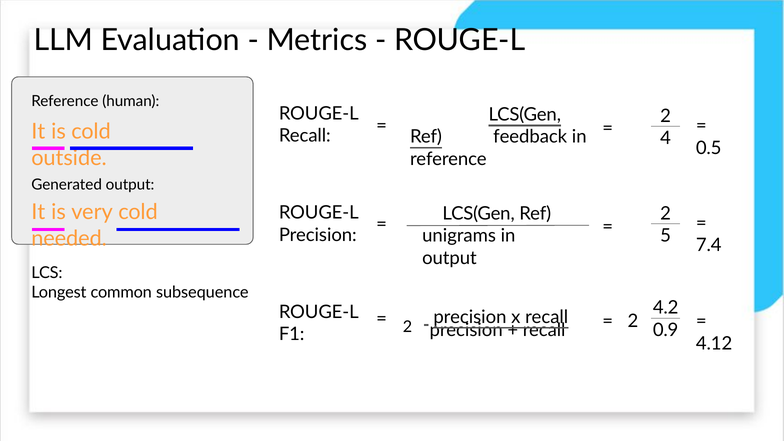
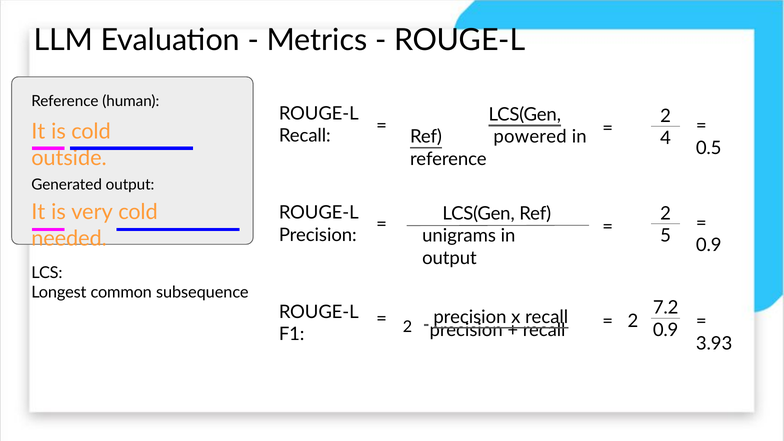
feedback: feedback -> powered
7.4 at (709, 245): 7.4 -> 0.9
4.2: 4.2 -> 7.2
4.12: 4.12 -> 3.93
